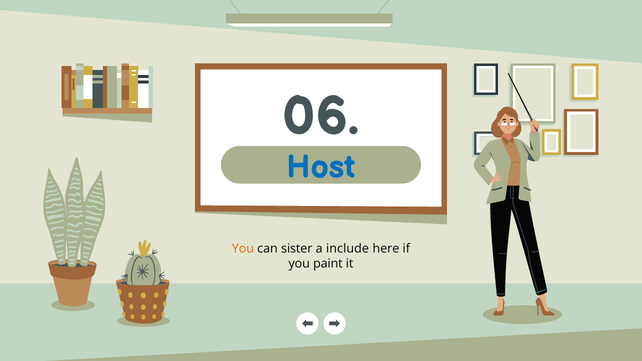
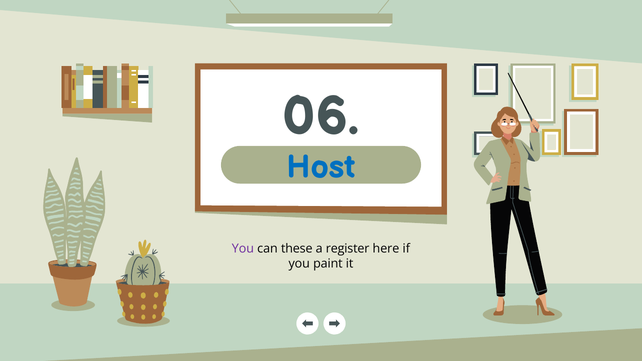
You at (243, 249) colour: orange -> purple
sister: sister -> these
include: include -> register
